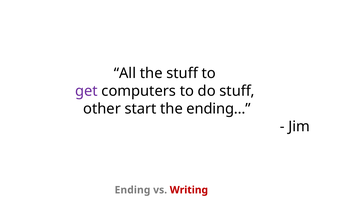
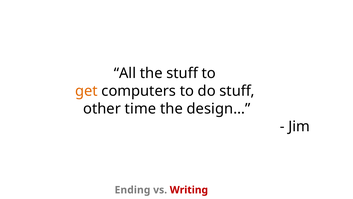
get colour: purple -> orange
start: start -> time
ending…: ending… -> design…
